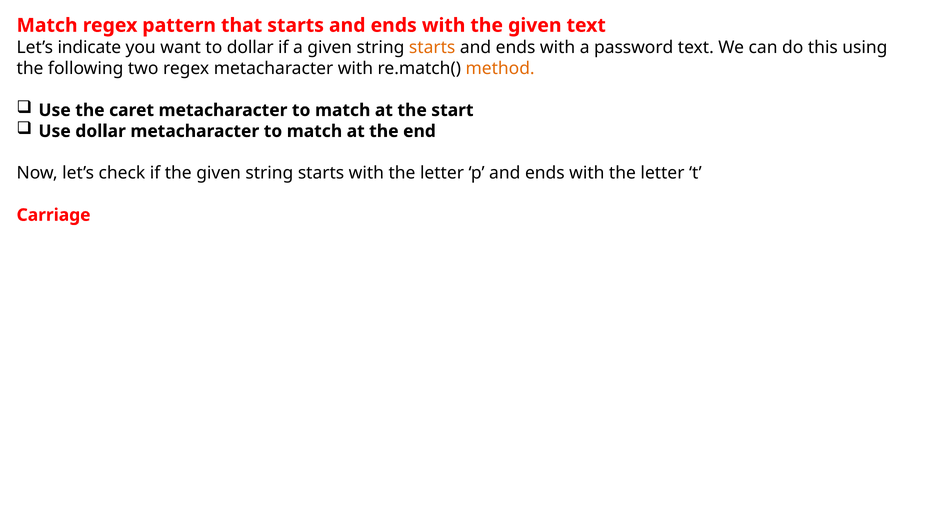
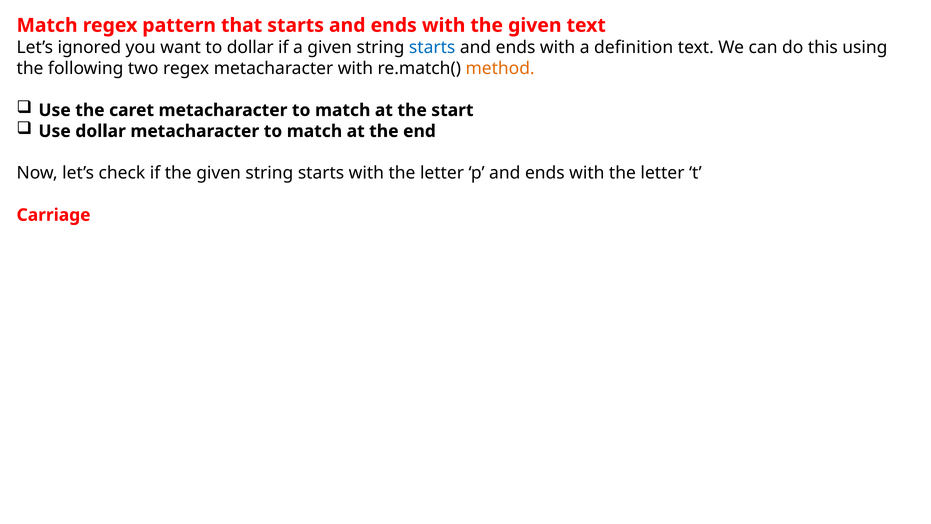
indicate: indicate -> ignored
starts at (432, 47) colour: orange -> blue
password: password -> definition
